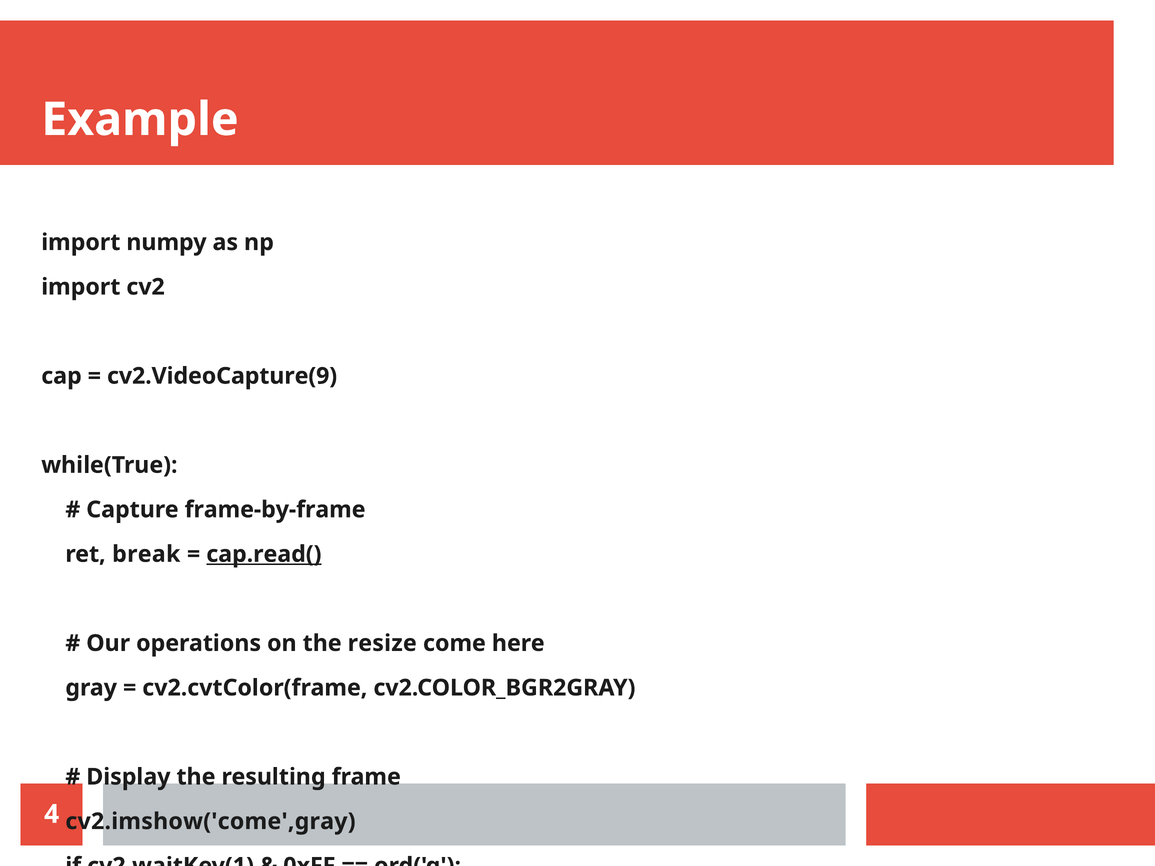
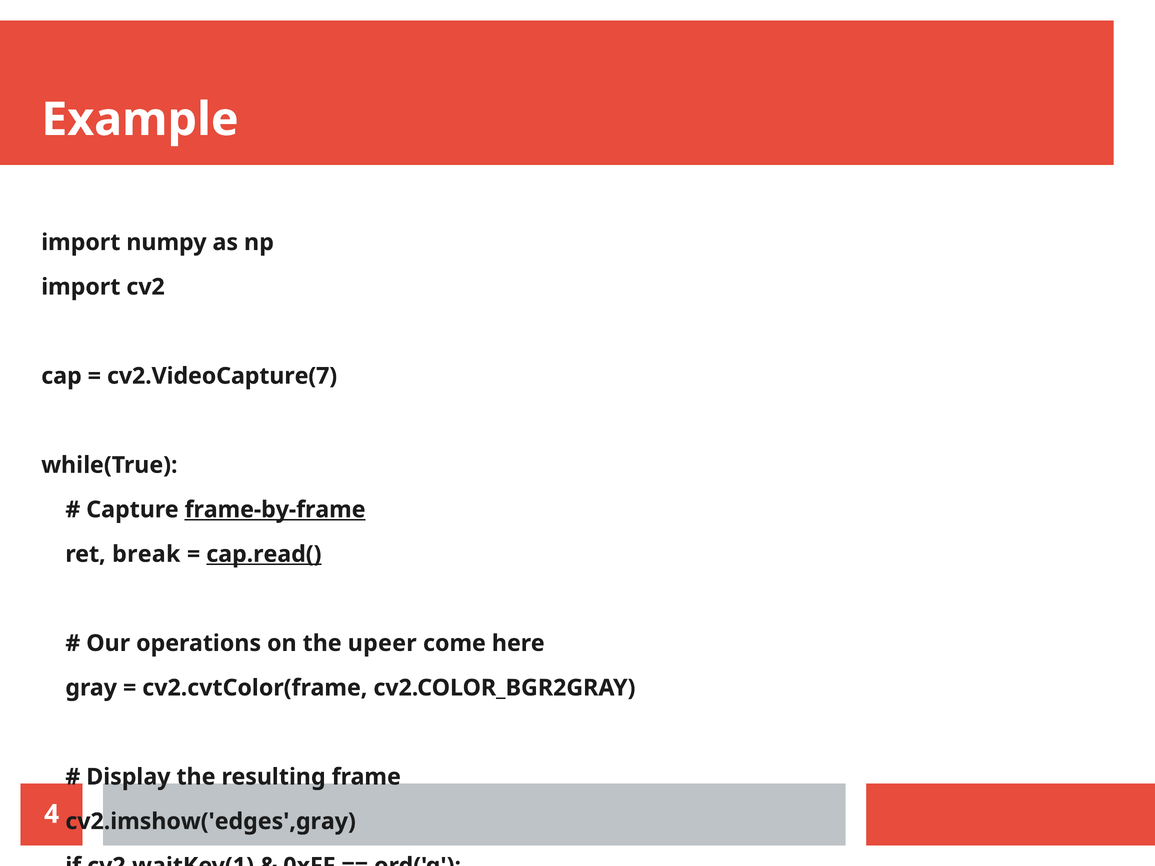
cv2.VideoCapture(9: cv2.VideoCapture(9 -> cv2.VideoCapture(7
frame-by-frame underline: none -> present
resize: resize -> upeer
cv2.imshow('come',gray: cv2.imshow('come',gray -> cv2.imshow('edges',gray
